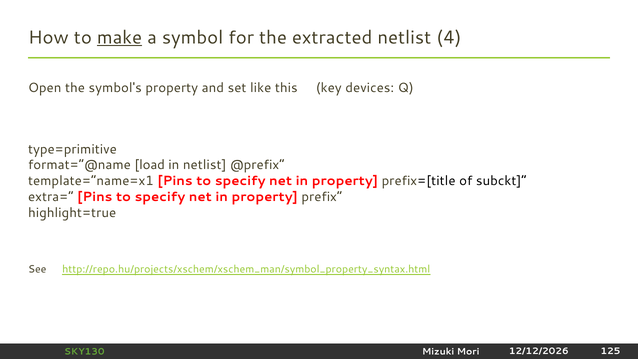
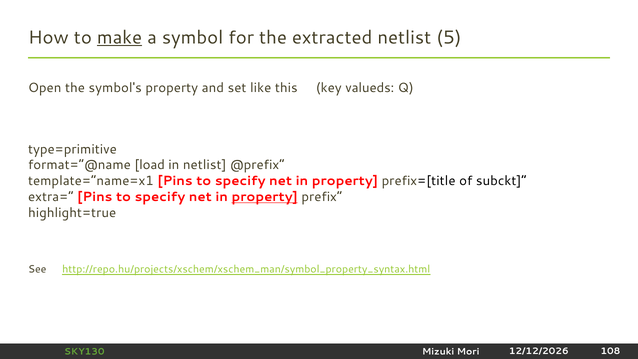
4: 4 -> 5
devices: devices -> valueds
property at (265, 197) underline: none -> present
125: 125 -> 108
